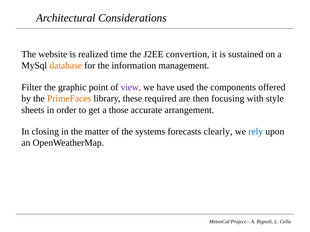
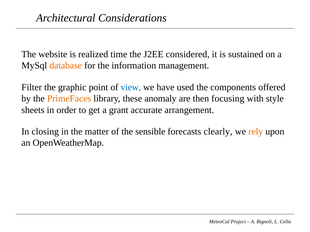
convertion: convertion -> considered
view colour: purple -> blue
required: required -> anomaly
those: those -> grant
systems: systems -> sensible
rely colour: blue -> orange
